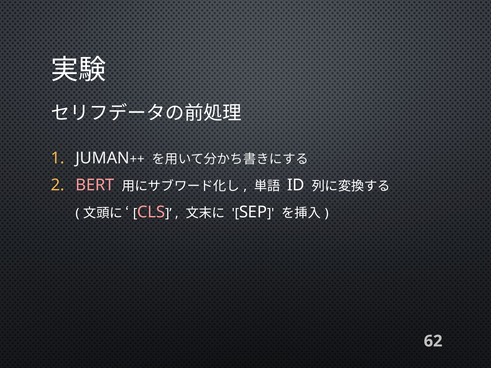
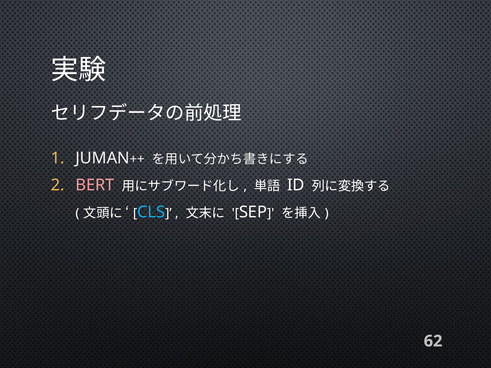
CLS colour: pink -> light blue
